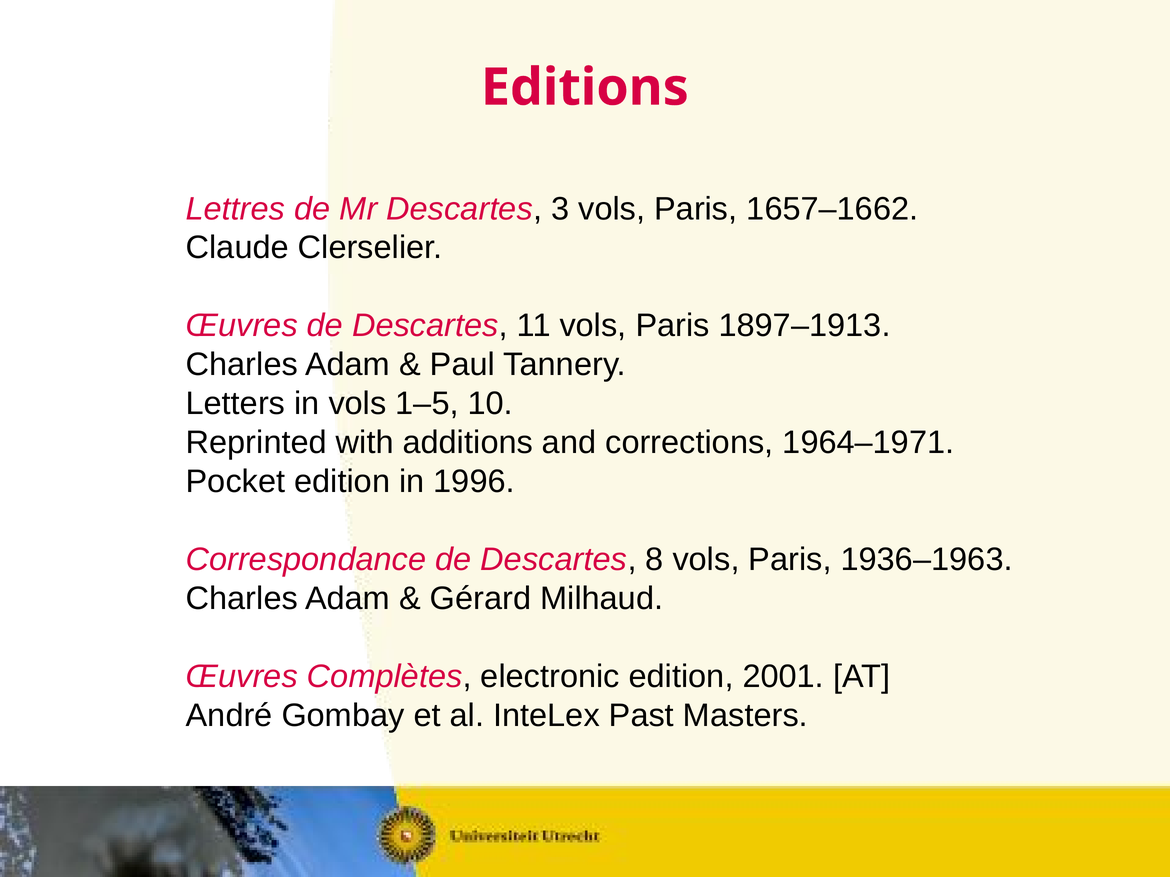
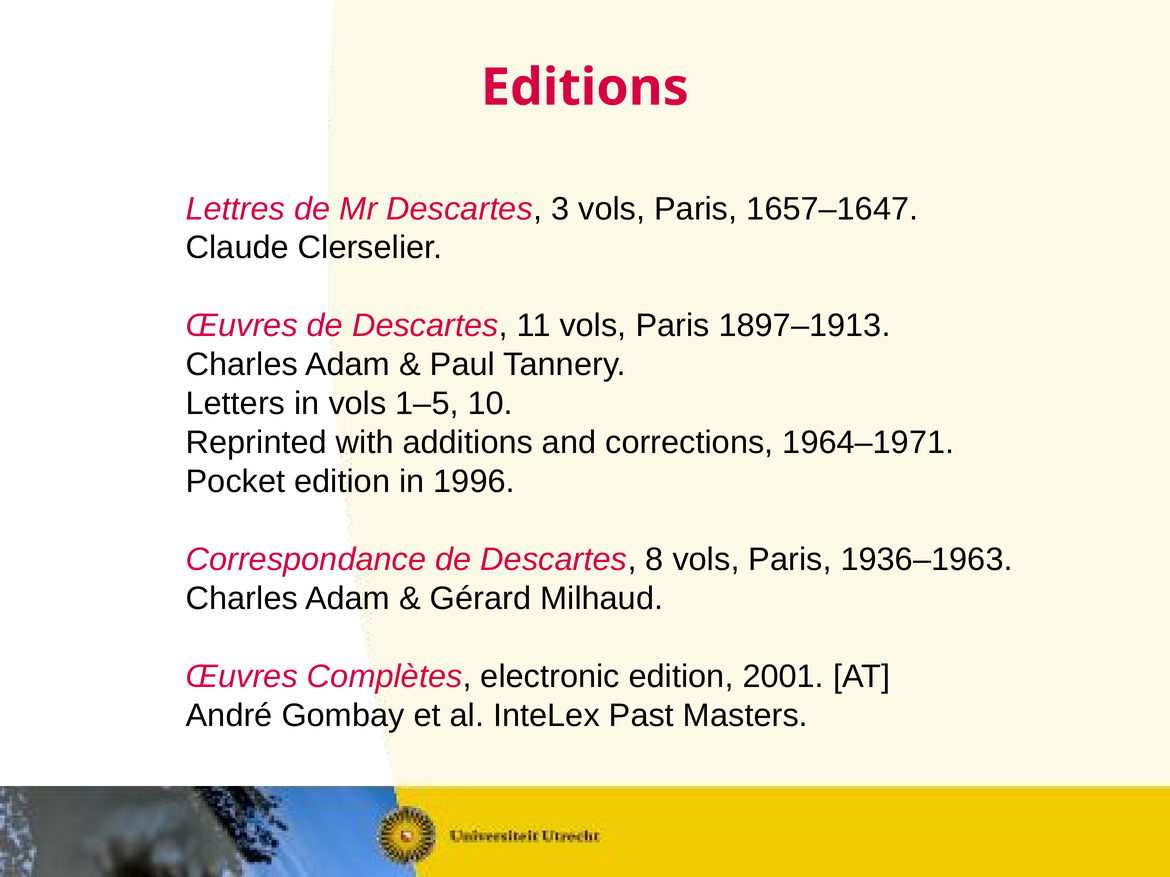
1657–1662: 1657–1662 -> 1657–1647
